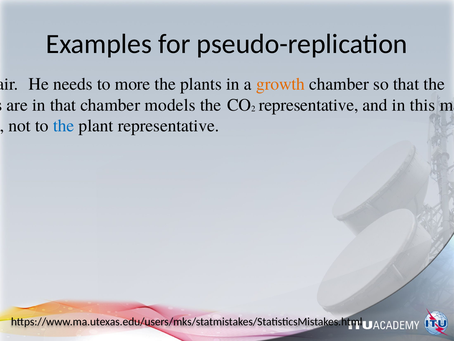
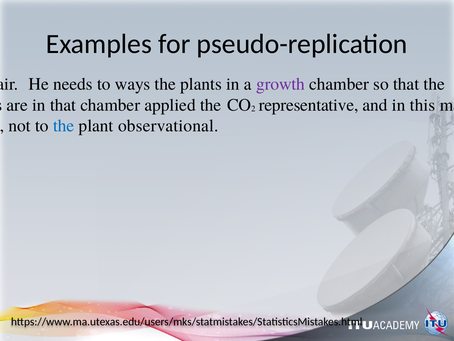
more: more -> ways
growth at (281, 84) colour: orange -> purple
chamber models: models -> applied
plant representative: representative -> observational
